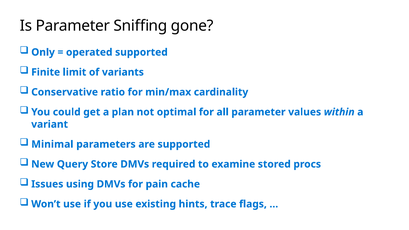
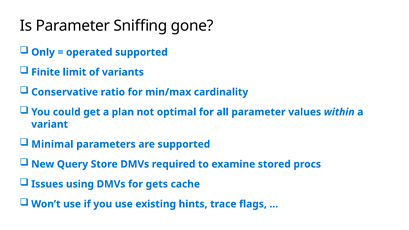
pain: pain -> gets
